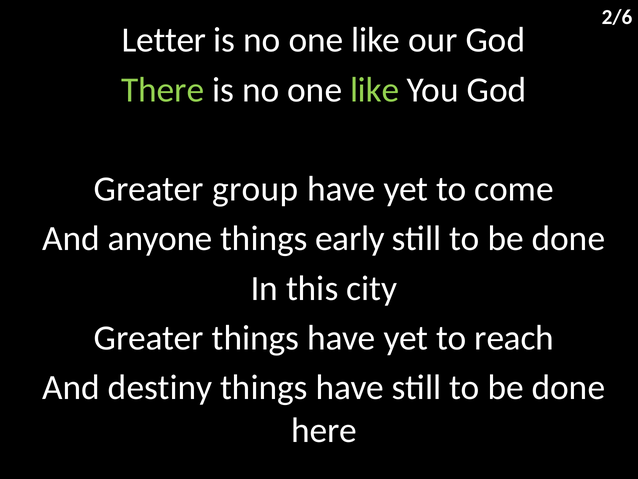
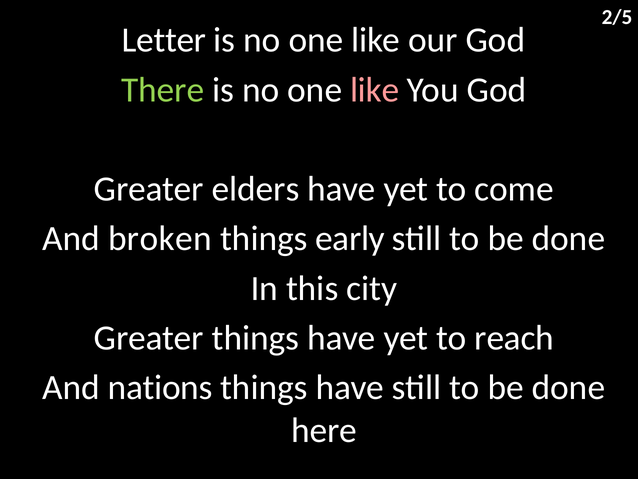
2/6: 2/6 -> 2/5
like at (375, 90) colour: light green -> pink
group: group -> elders
anyone: anyone -> broken
destiny: destiny -> nations
